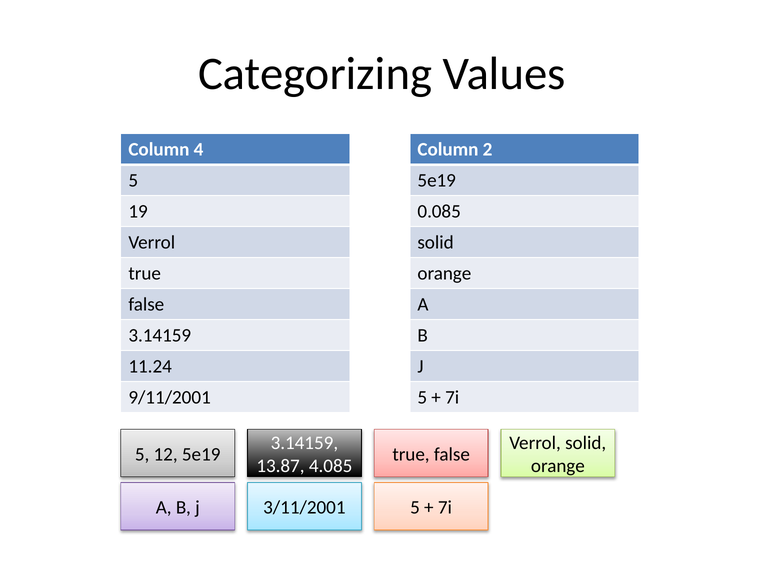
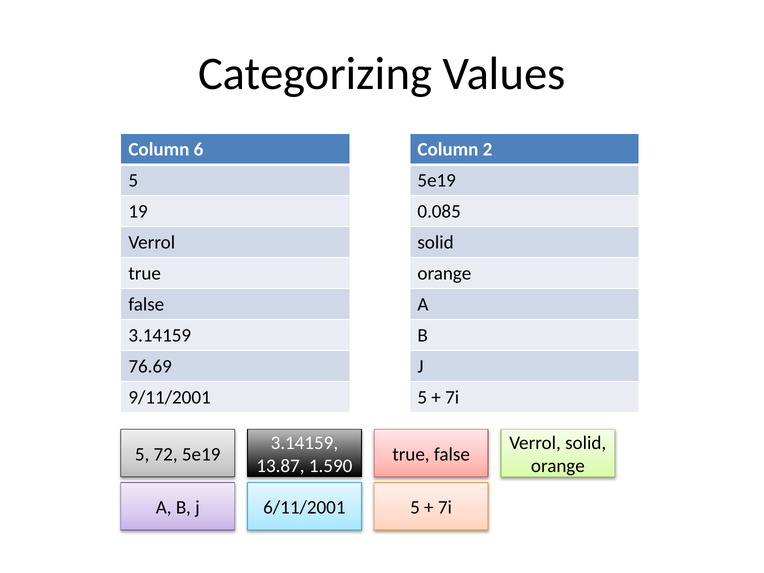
4: 4 -> 6
11.24: 11.24 -> 76.69
12: 12 -> 72
4.085: 4.085 -> 1.590
3/11/2001: 3/11/2001 -> 6/11/2001
